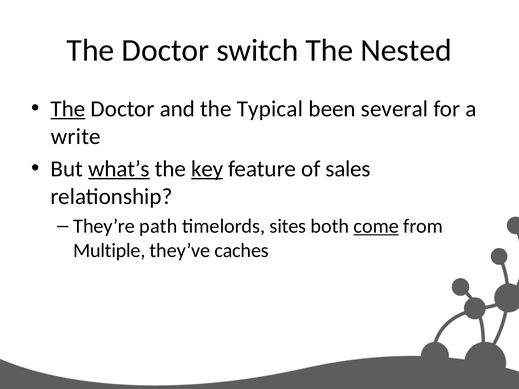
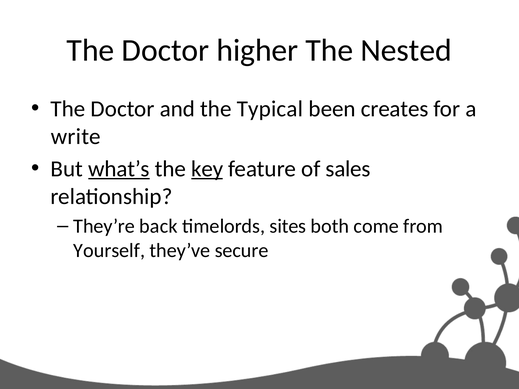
switch: switch -> higher
The at (68, 109) underline: present -> none
several: several -> creates
path: path -> back
come underline: present -> none
Multiple: Multiple -> Yourself
caches: caches -> secure
